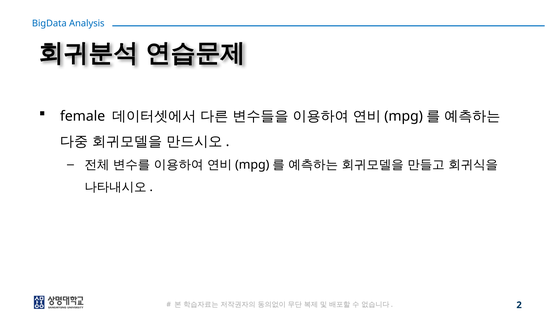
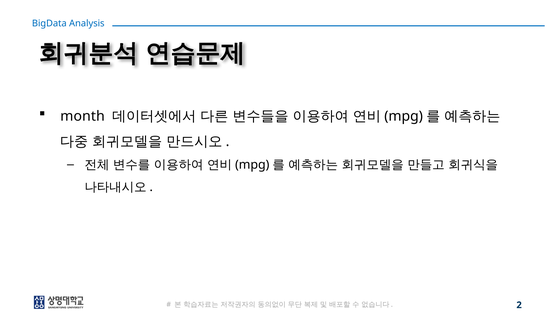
female: female -> month
